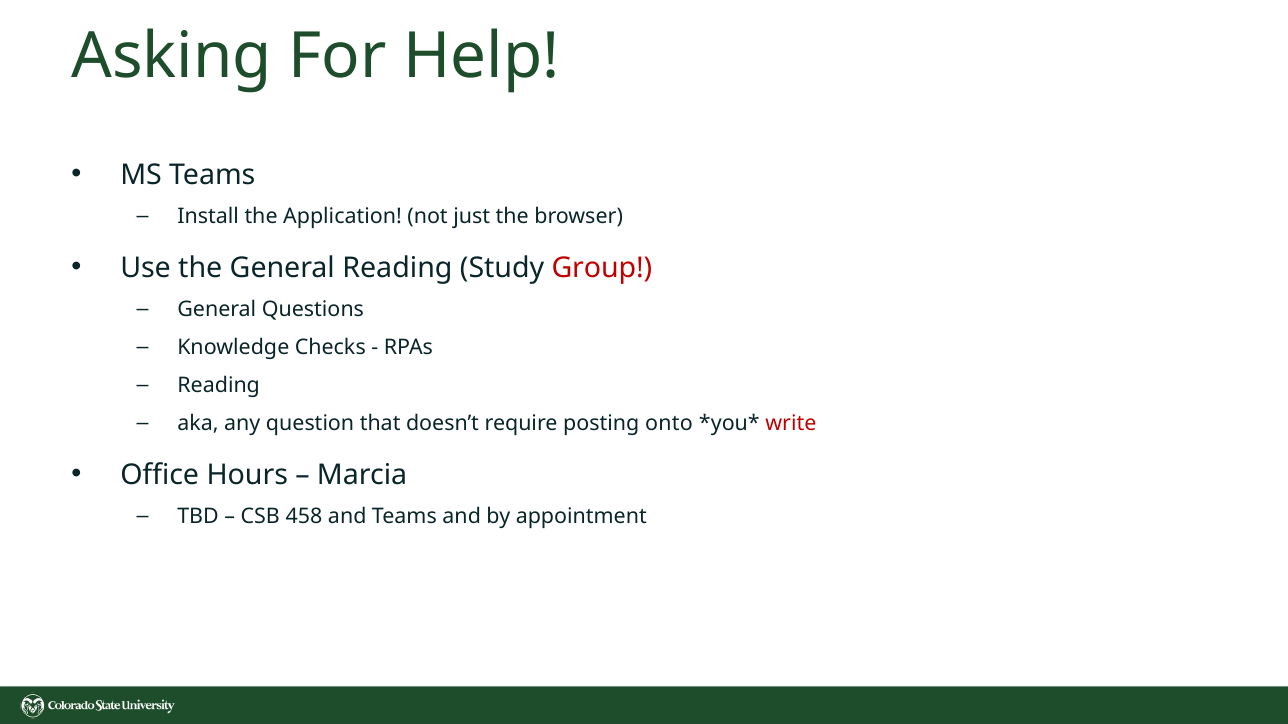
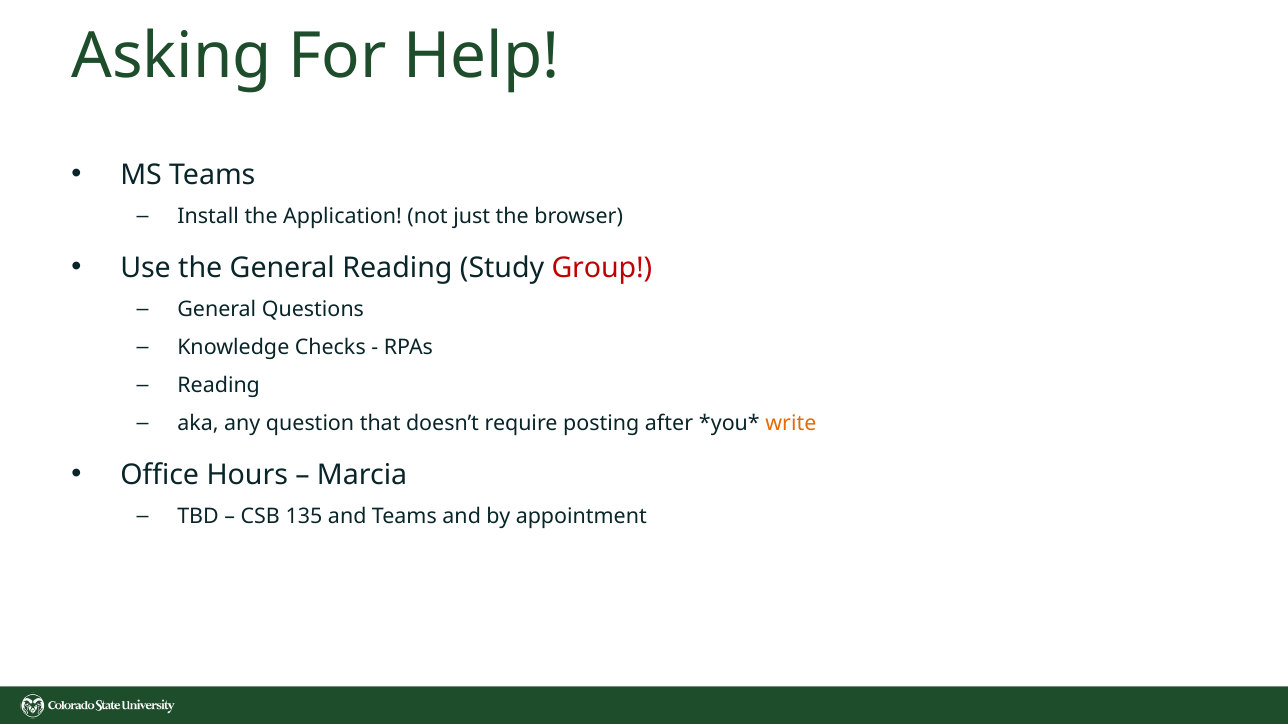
onto: onto -> after
write colour: red -> orange
458: 458 -> 135
